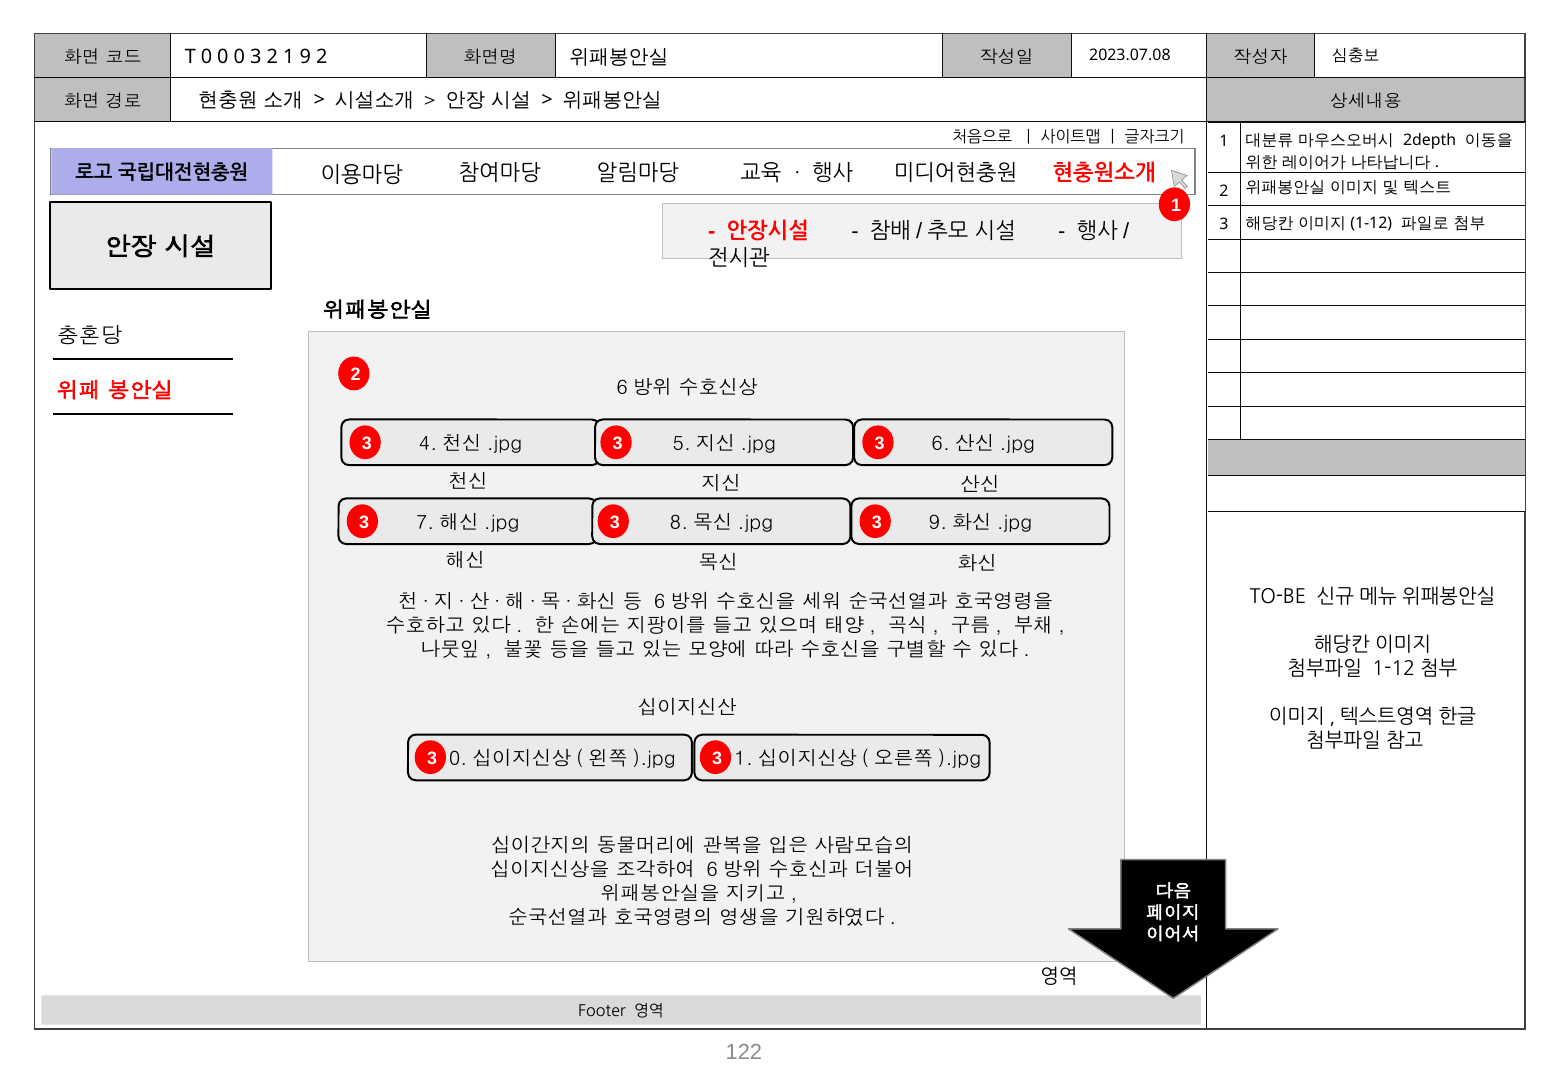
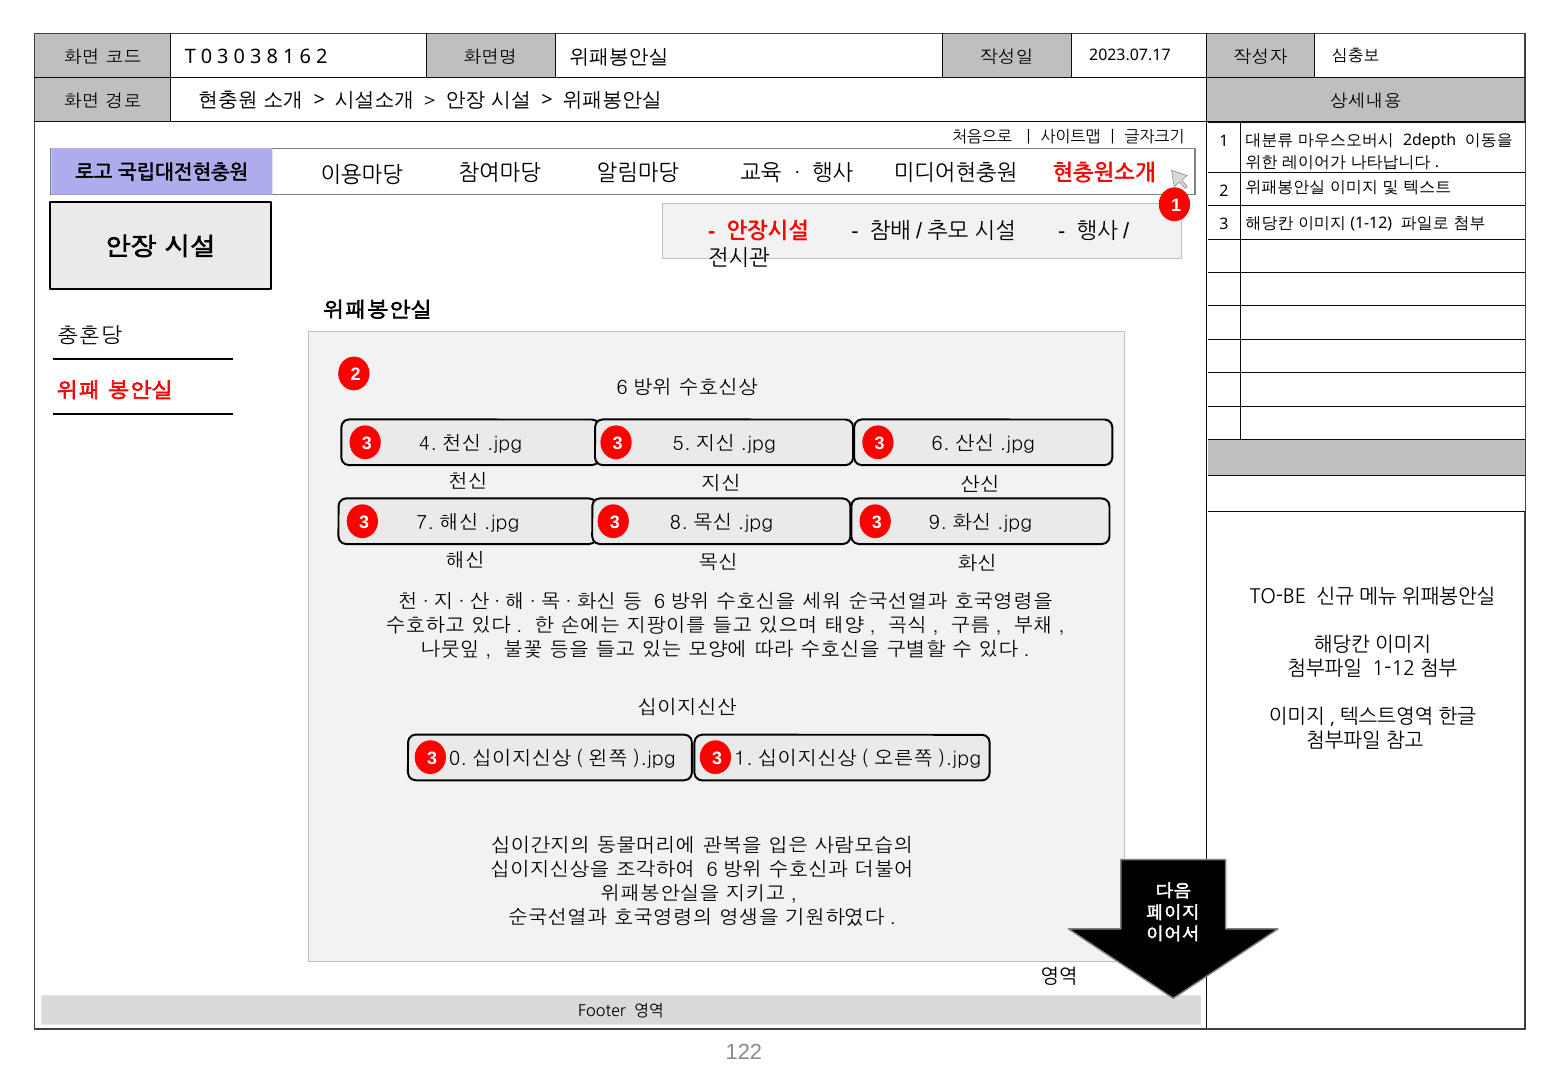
2023.07.08: 2023.07.08 -> 2023.07.17
T 0 0: 0 -> 3
3 2: 2 -> 8
9: 9 -> 6
